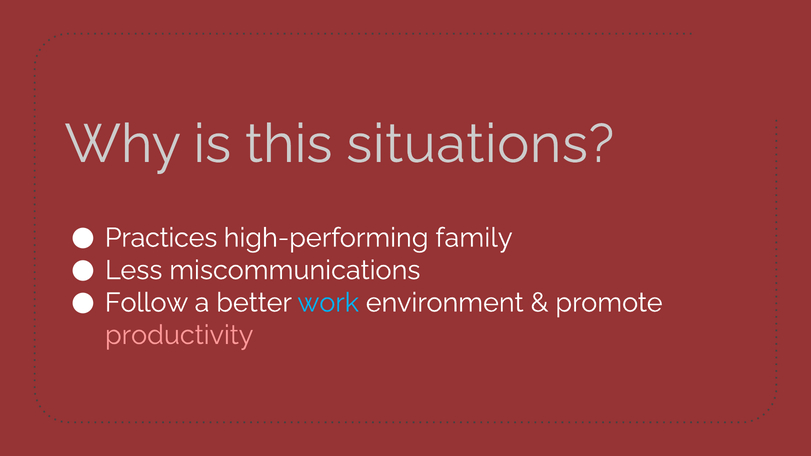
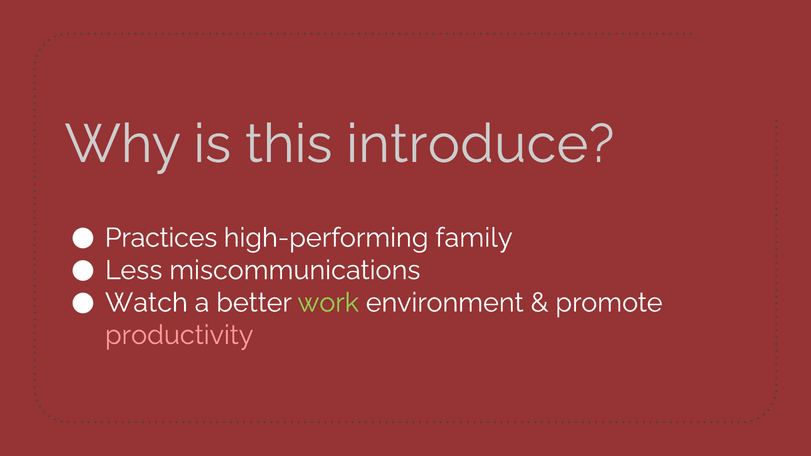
situations: situations -> introduce
Follow: Follow -> Watch
work colour: light blue -> light green
